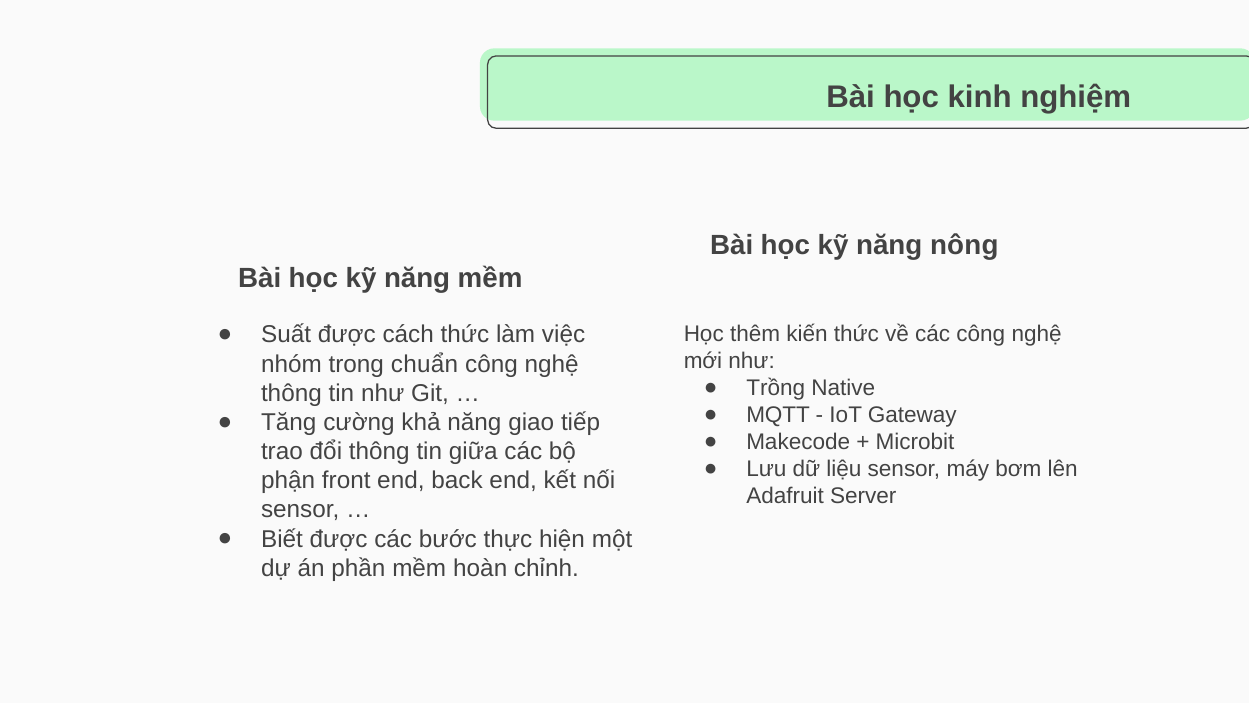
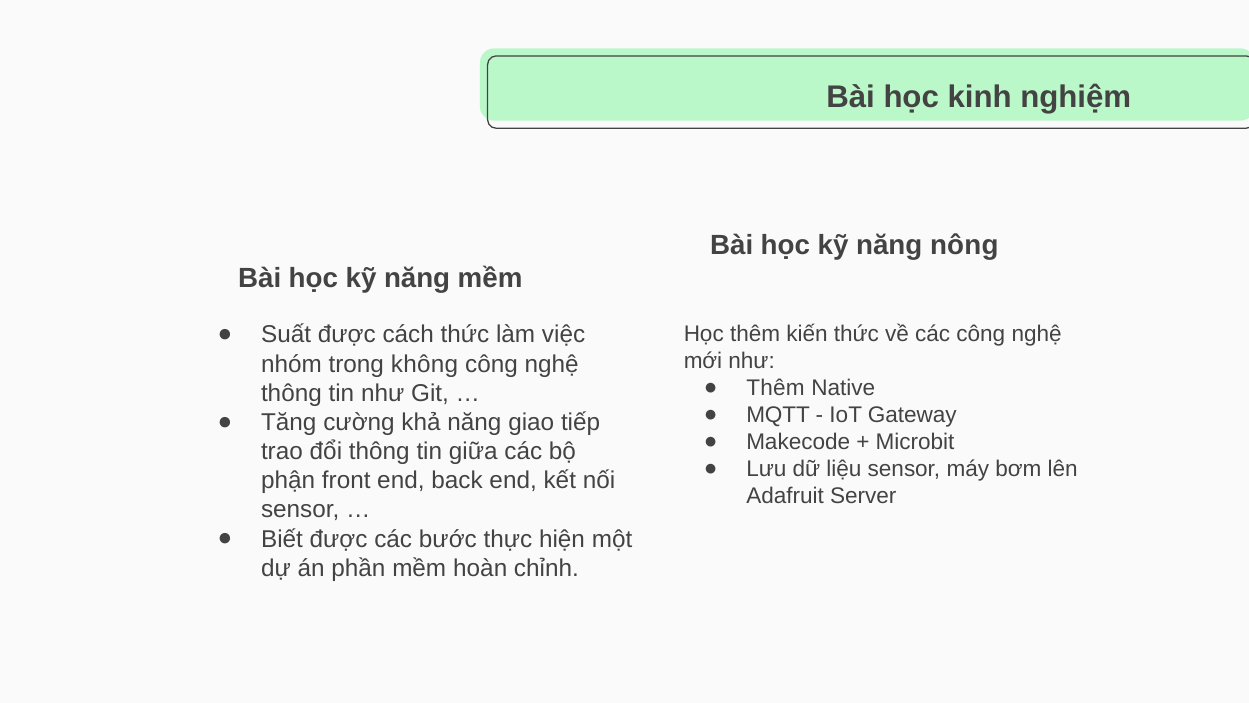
chuẩn: chuẩn -> không
Trồng at (776, 388): Trồng -> Thêm
